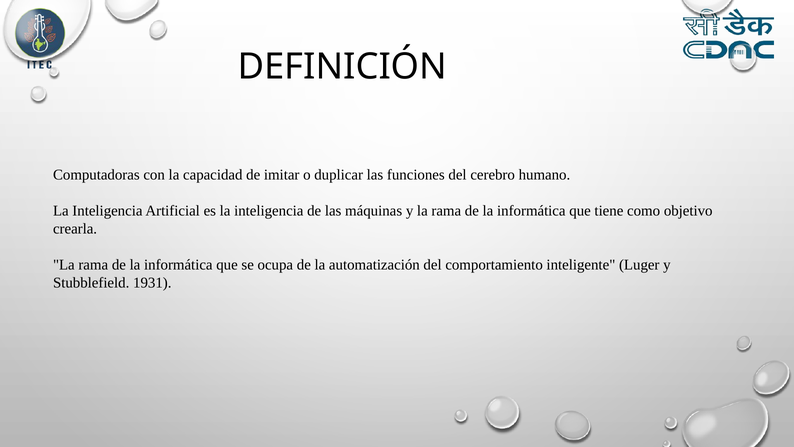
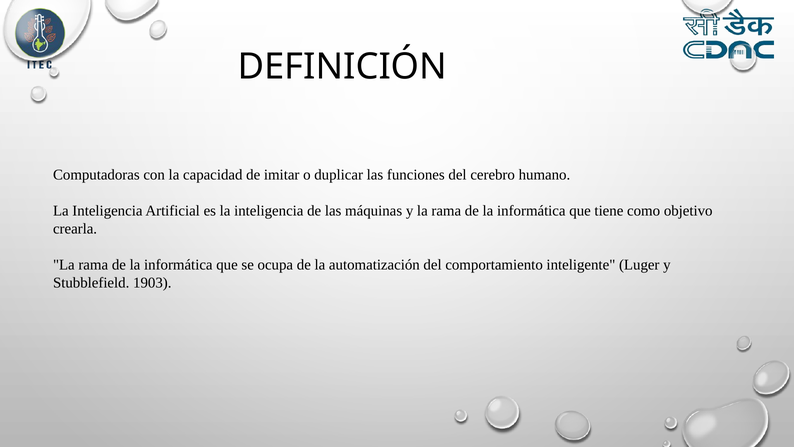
1931: 1931 -> 1903
